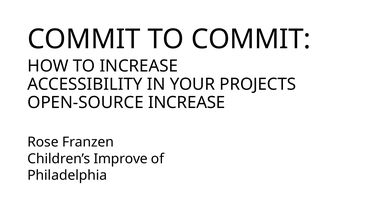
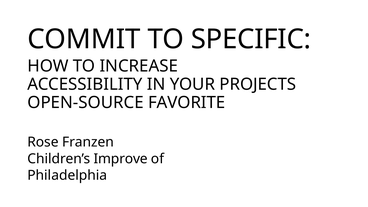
TO COMMIT: COMMIT -> SPECIFIC
OPEN-SOURCE INCREASE: INCREASE -> FAVORITE
